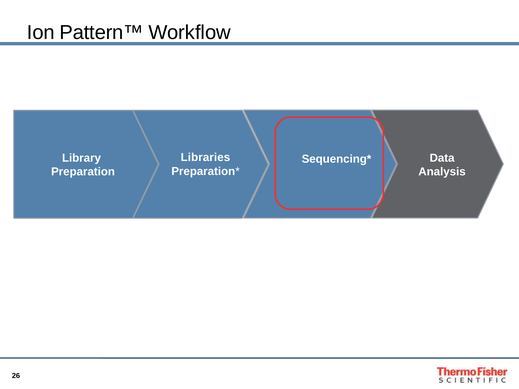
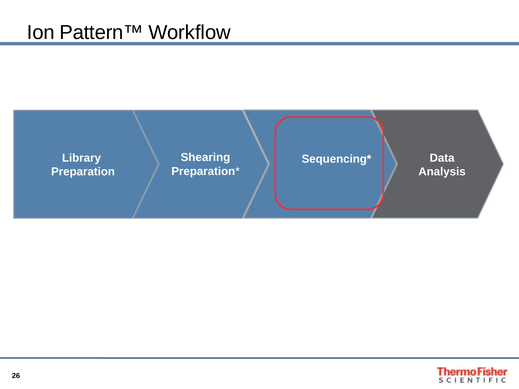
Libraries: Libraries -> Shearing
